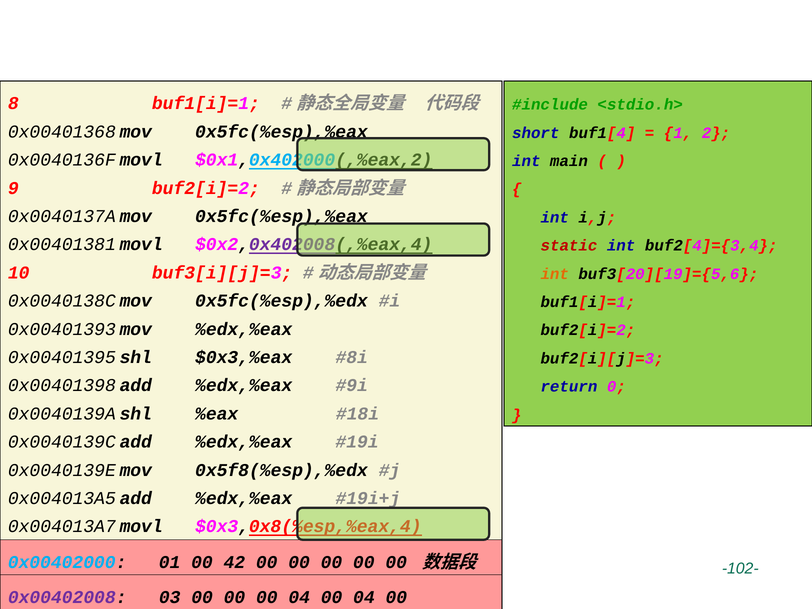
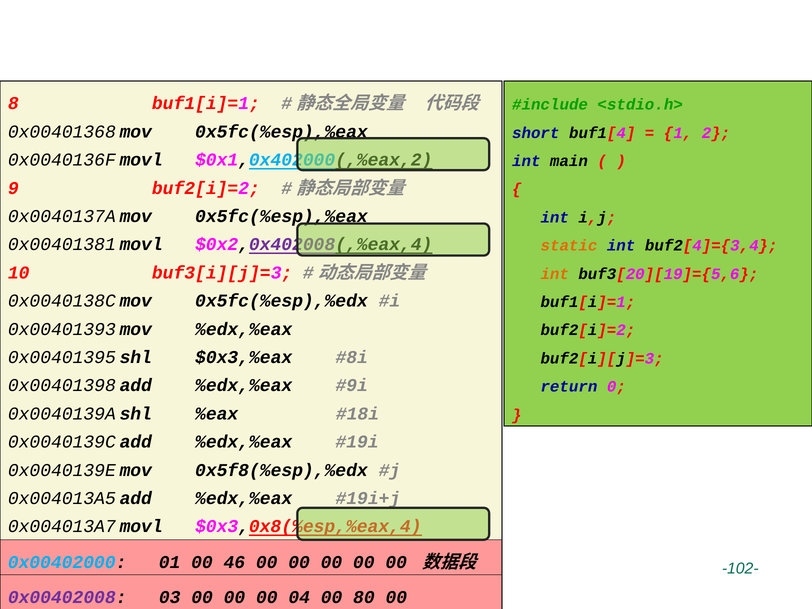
static colour: red -> orange
42: 42 -> 46
04 00 04: 04 -> 80
